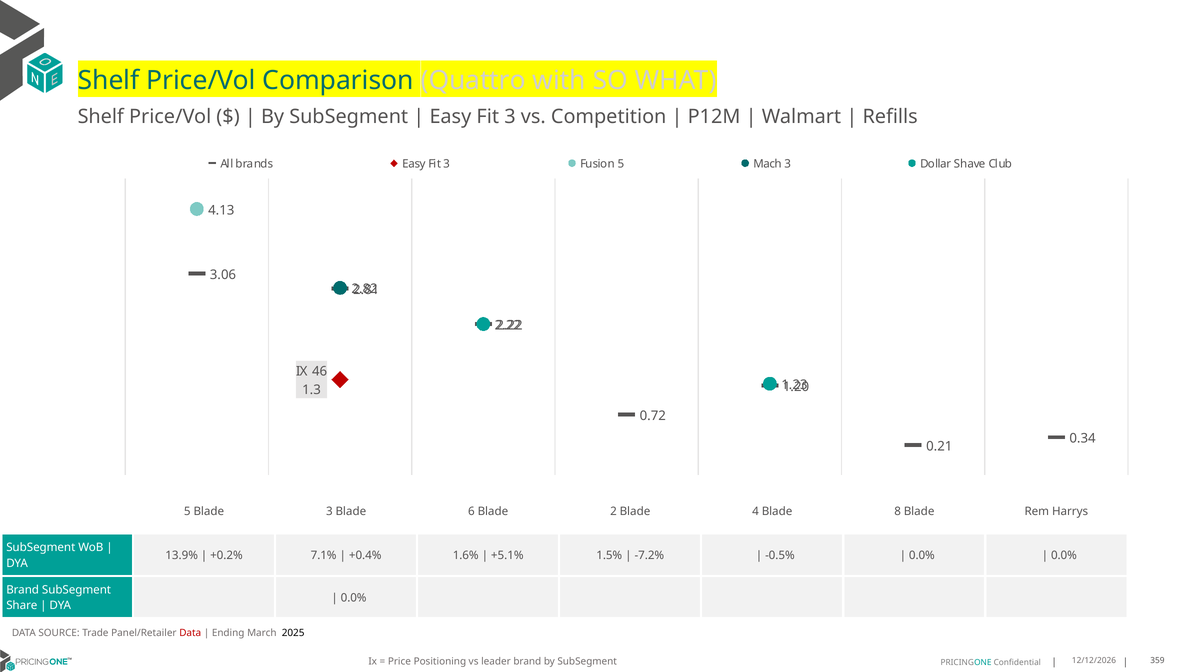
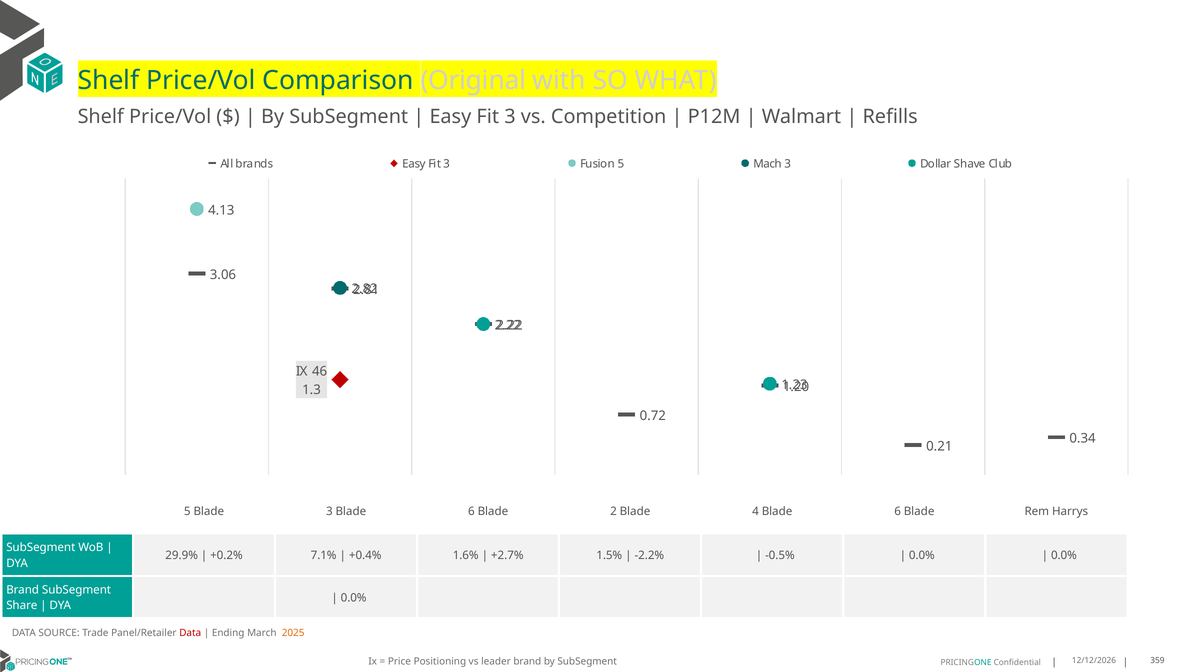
Quattro: Quattro -> Original
4 Blade 8: 8 -> 6
13.9%: 13.9% -> 29.9%
+5.1%: +5.1% -> +2.7%
-7.2%: -7.2% -> -2.2%
2025 colour: black -> orange
